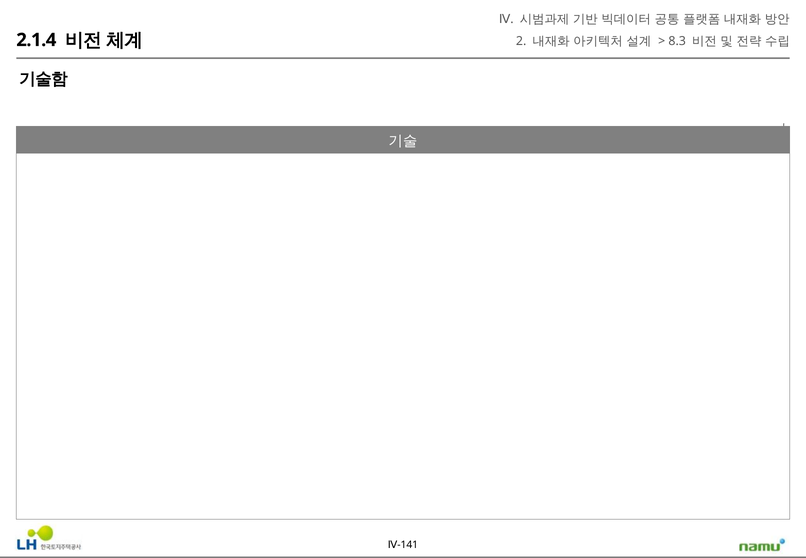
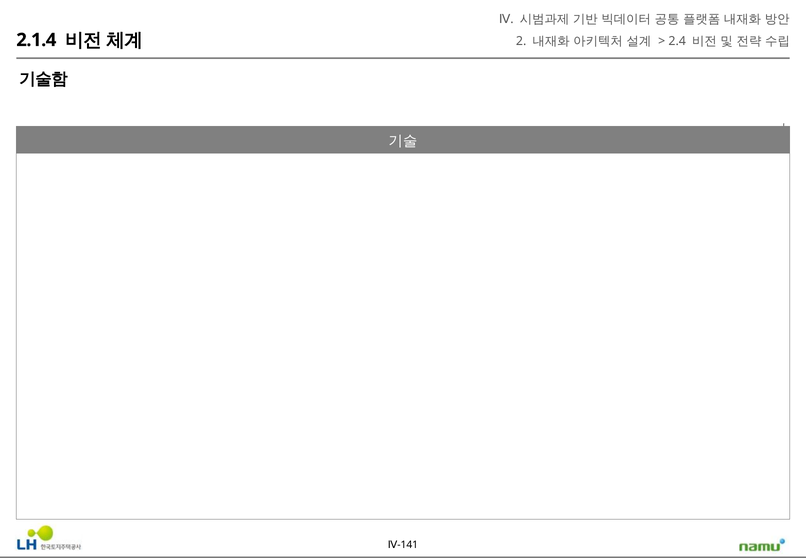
8.3: 8.3 -> 2.4
